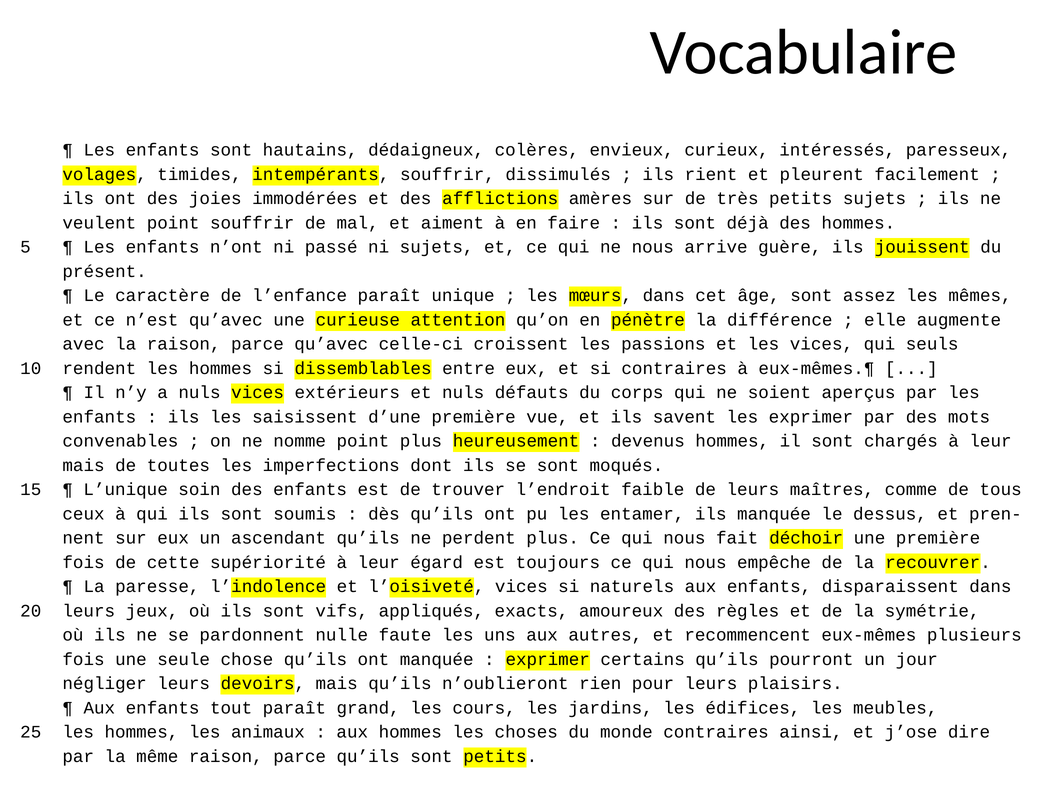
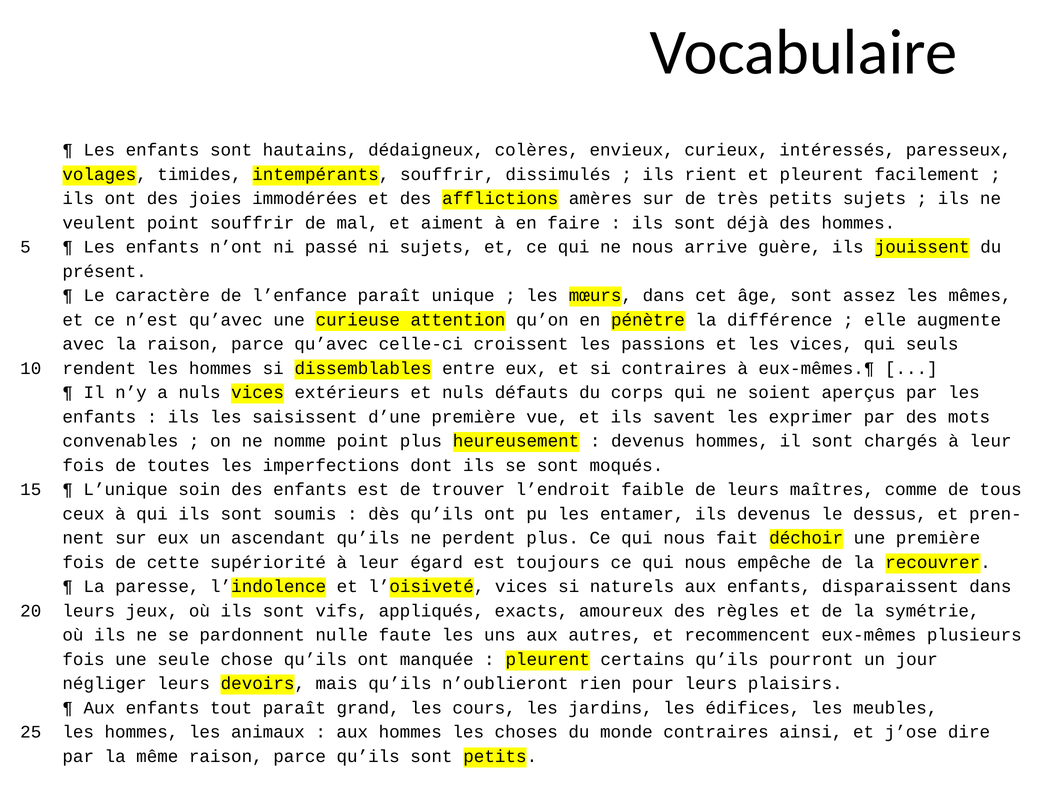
mais at (84, 465): mais -> fois
ils manquée: manquée -> devenus
exprimer at (548, 659): exprimer -> pleurent
